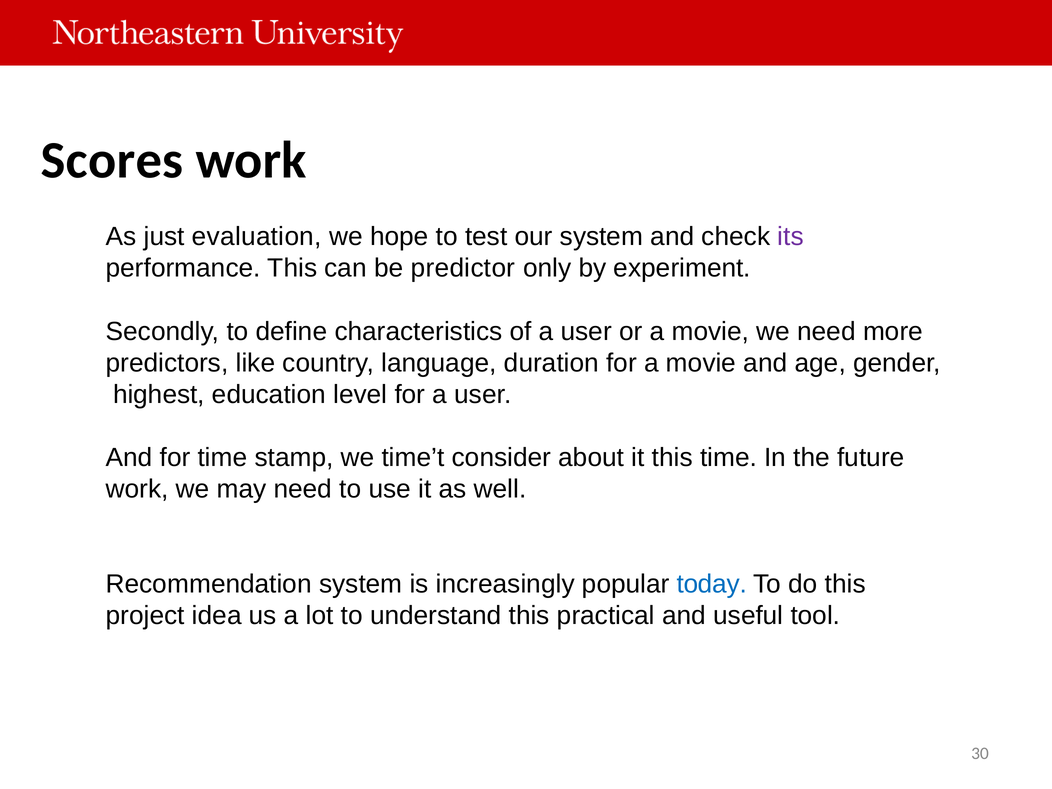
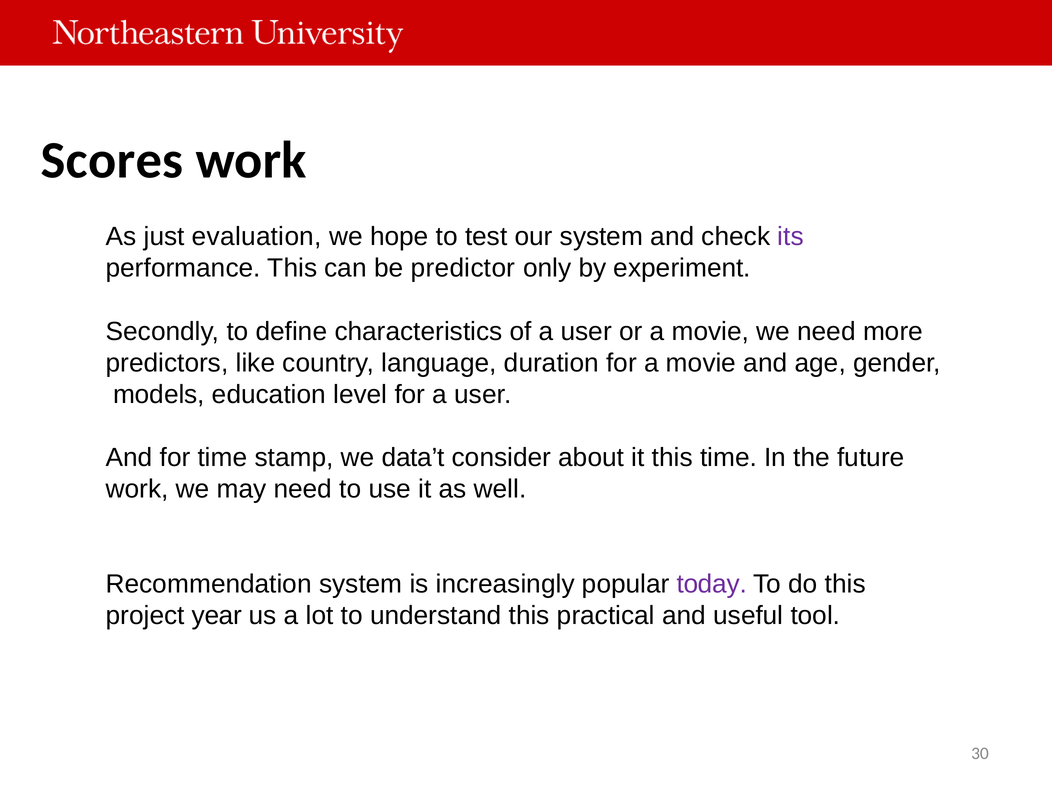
highest: highest -> models
time’t: time’t -> data’t
today colour: blue -> purple
idea: idea -> year
